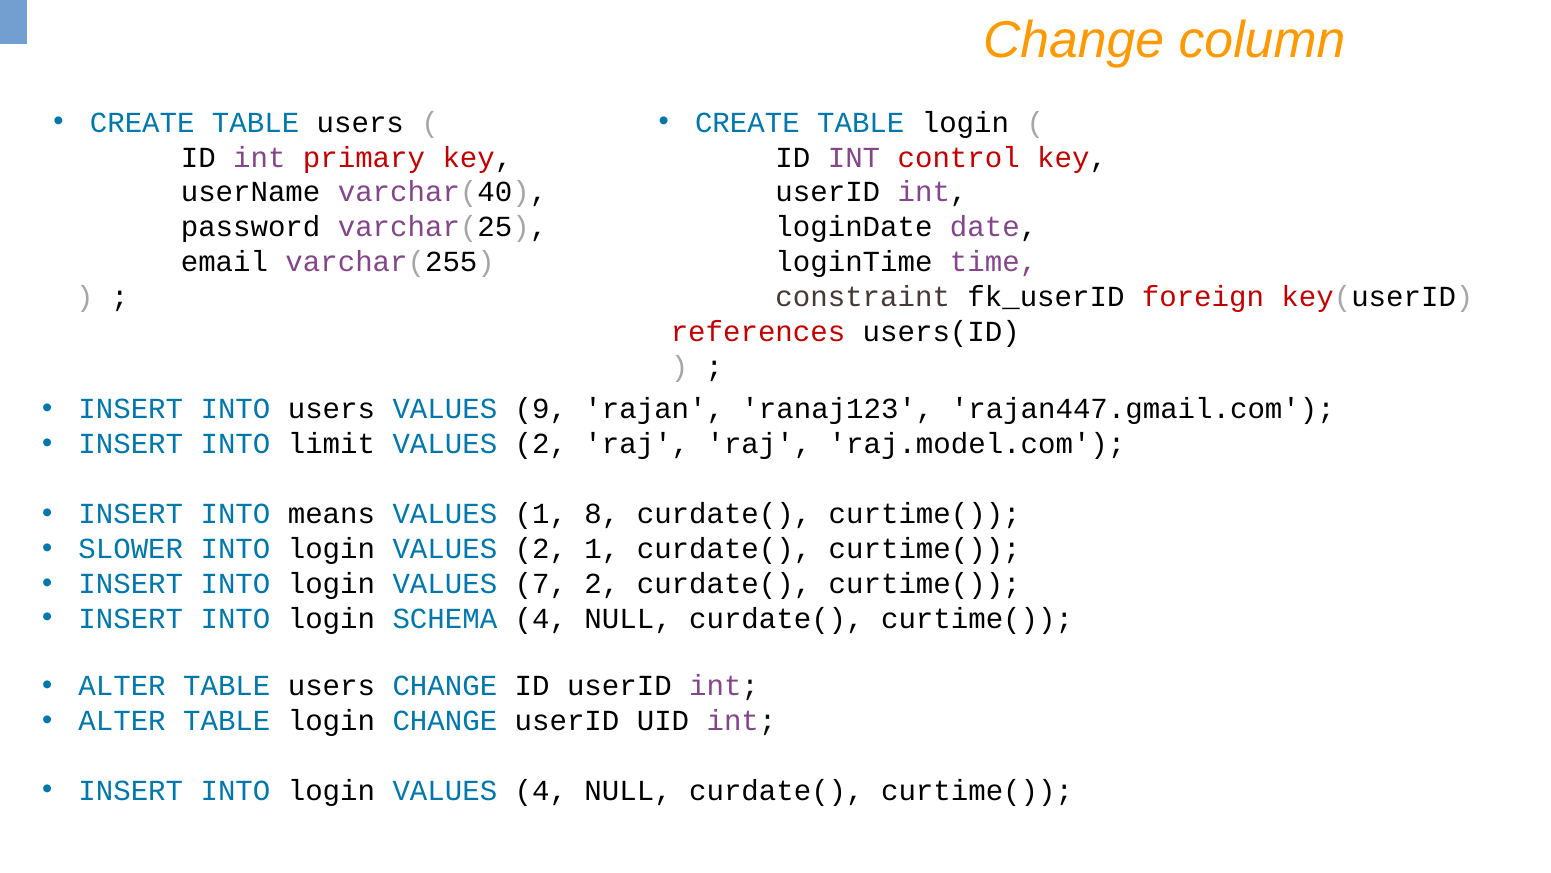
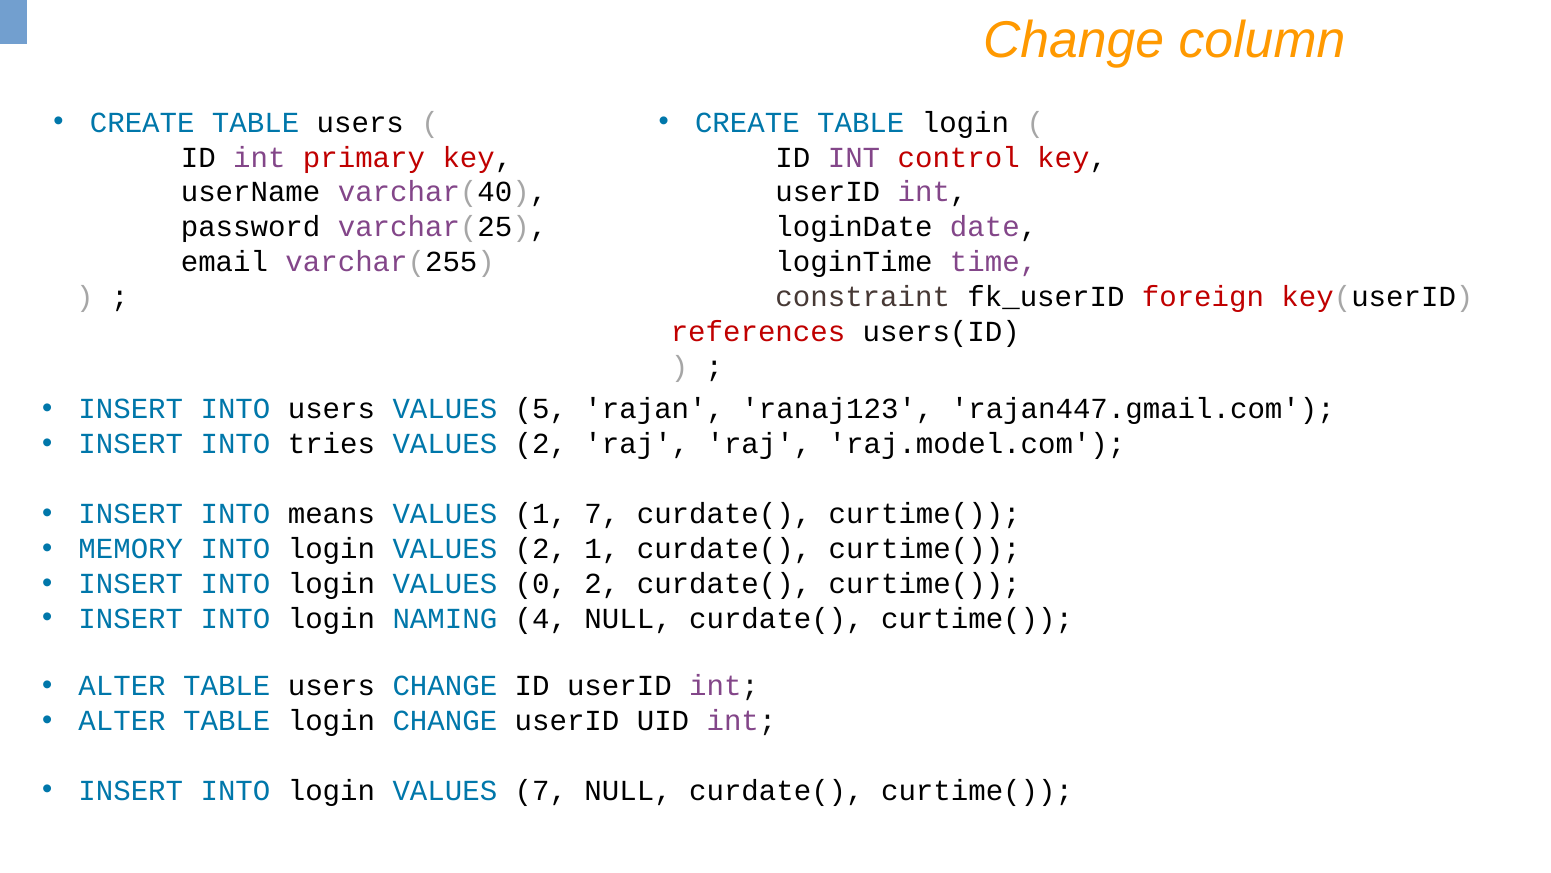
9: 9 -> 5
limit: limit -> tries
1 8: 8 -> 7
SLOWER: SLOWER -> MEMORY
7: 7 -> 0
SCHEMA: SCHEMA -> NAMING
VALUES 4: 4 -> 7
